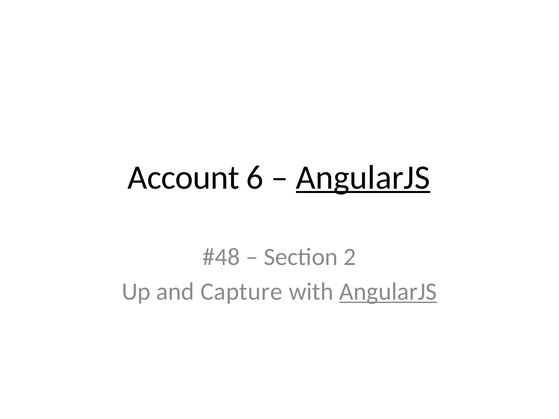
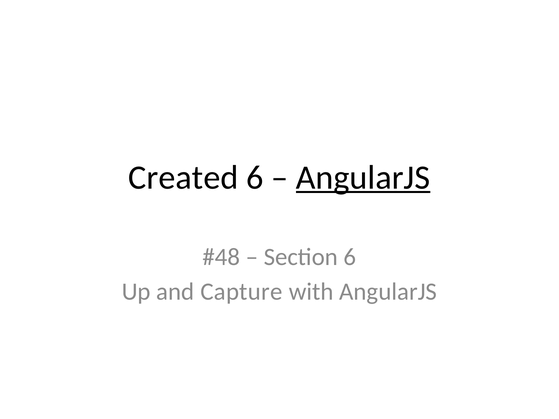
Account: Account -> Created
Section 2: 2 -> 6
AngularJS at (388, 292) underline: present -> none
